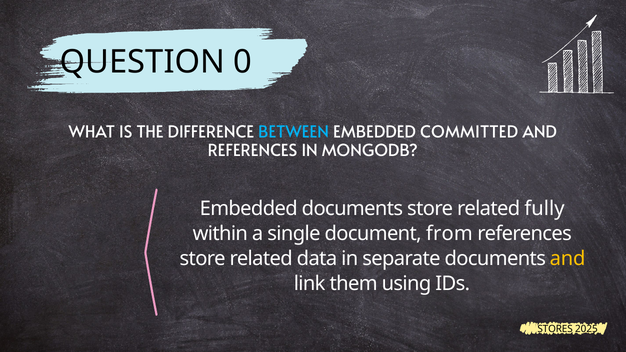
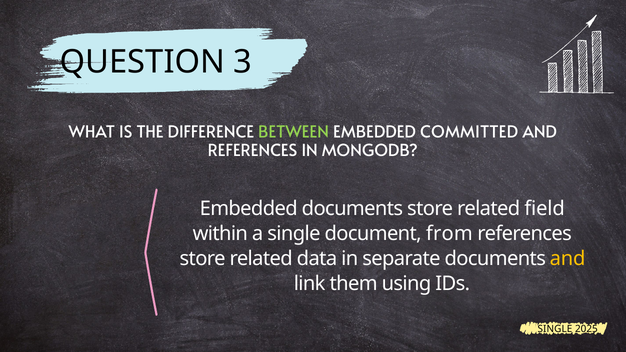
0: 0 -> 3
BETWEEN colour: light blue -> light green
fully: fully -> field
STORES at (555, 329): STORES -> SINGLE
